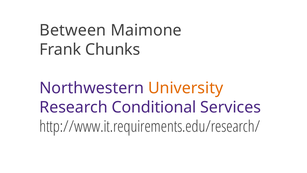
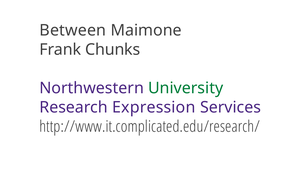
University colour: orange -> green
Conditional: Conditional -> Expression
http://www.it.requirements.edu/research/: http://www.it.requirements.edu/research/ -> http://www.it.complicated.edu/research/
